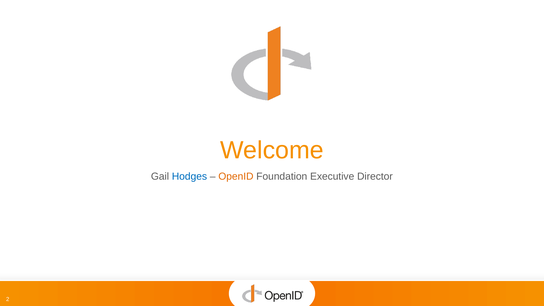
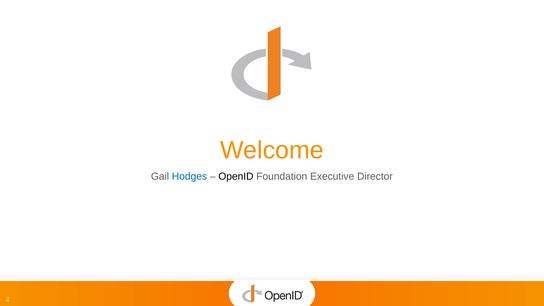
OpenID colour: orange -> black
